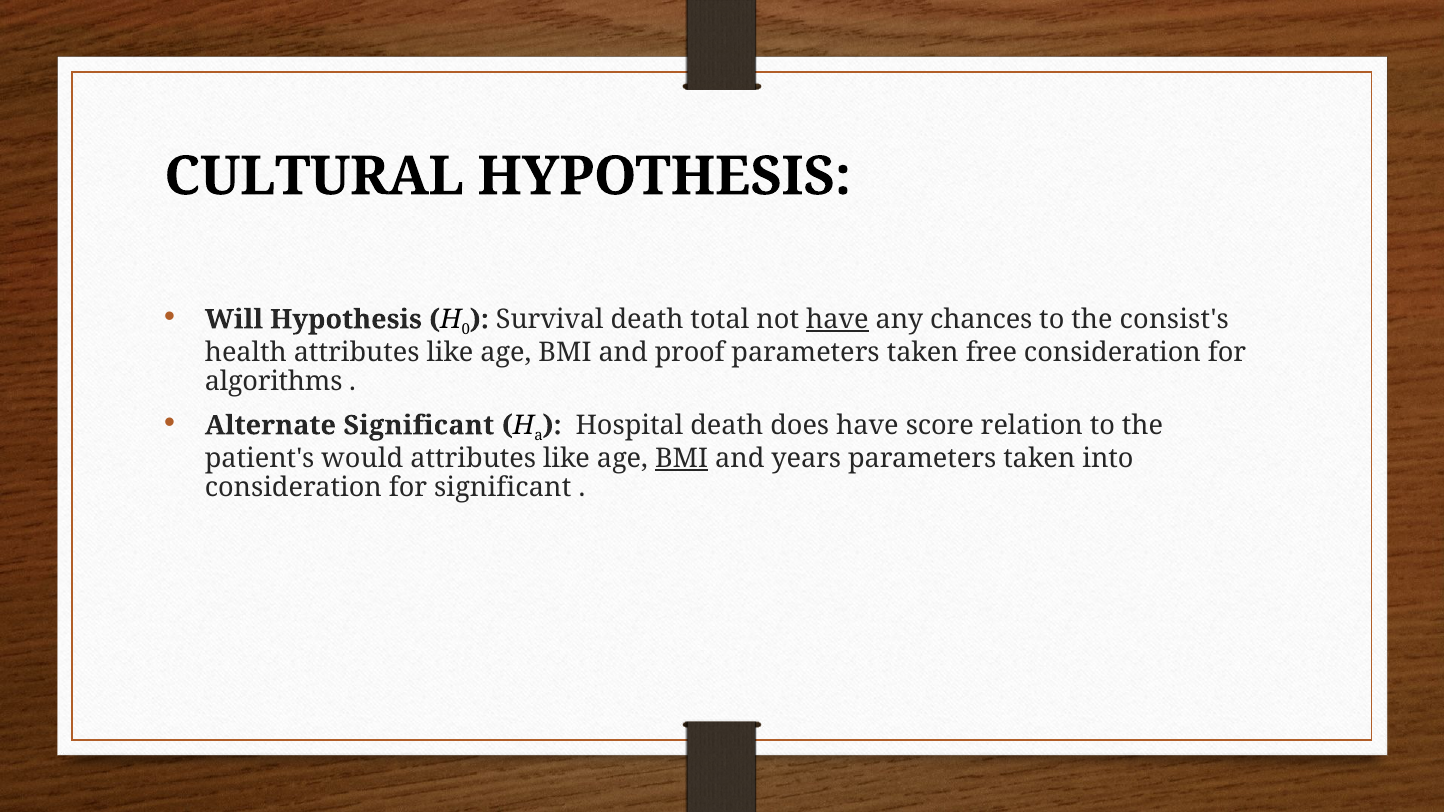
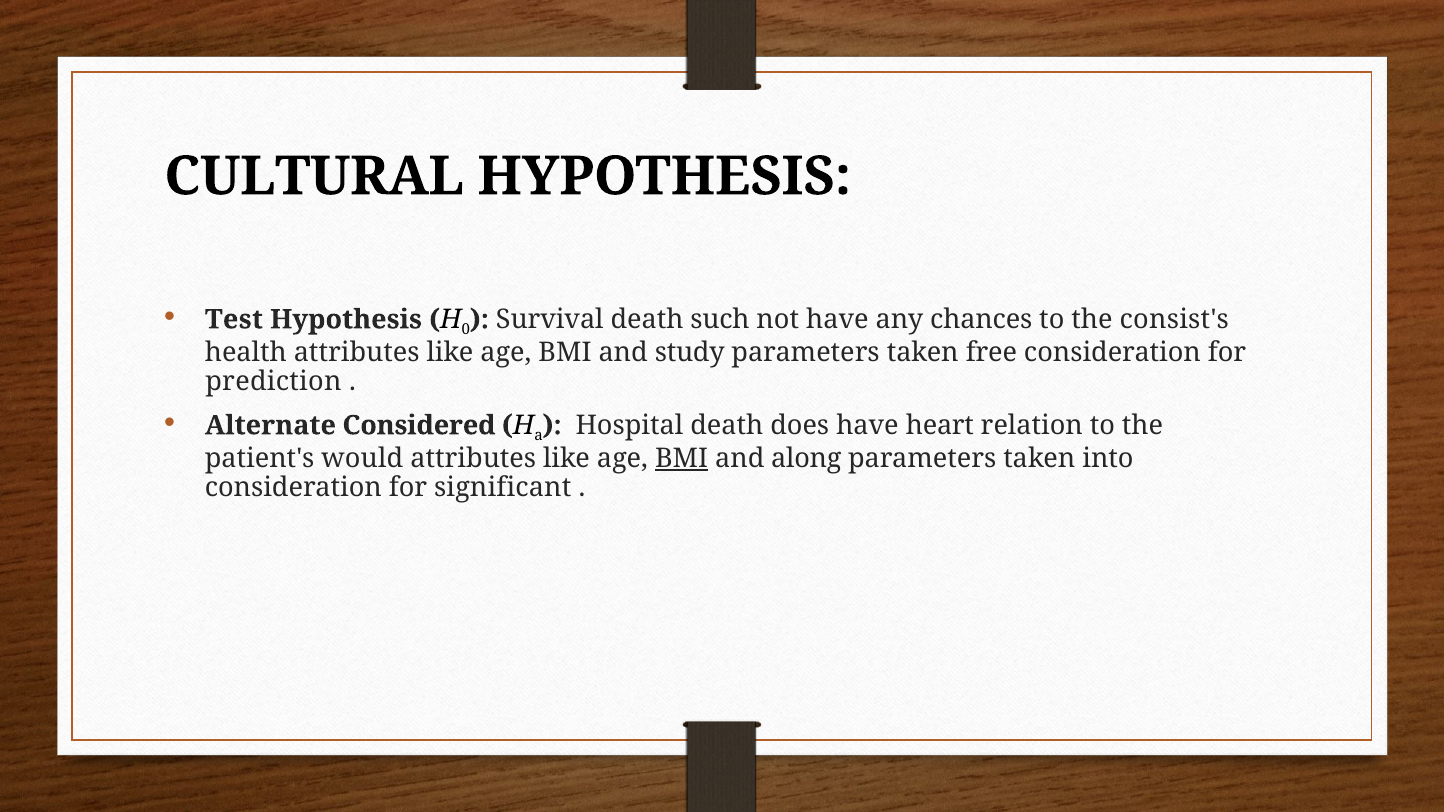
Will: Will -> Test
total: total -> such
have at (837, 320) underline: present -> none
proof: proof -> study
algorithms: algorithms -> prediction
Alternate Significant: Significant -> Considered
score: score -> heart
years: years -> along
